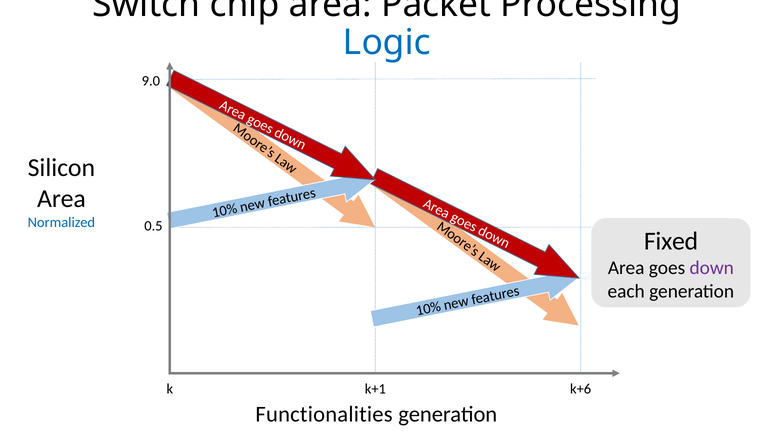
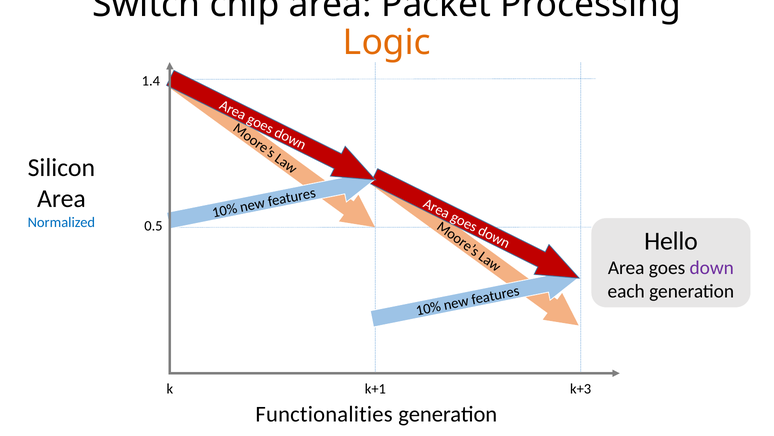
Logic colour: blue -> orange
9.0: 9.0 -> 1.4
Fixed: Fixed -> Hello
k+6: k+6 -> k+3
